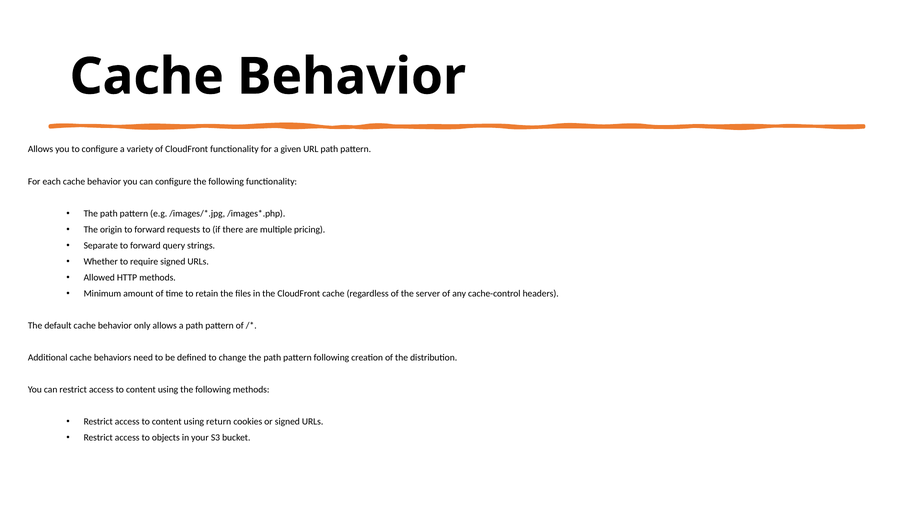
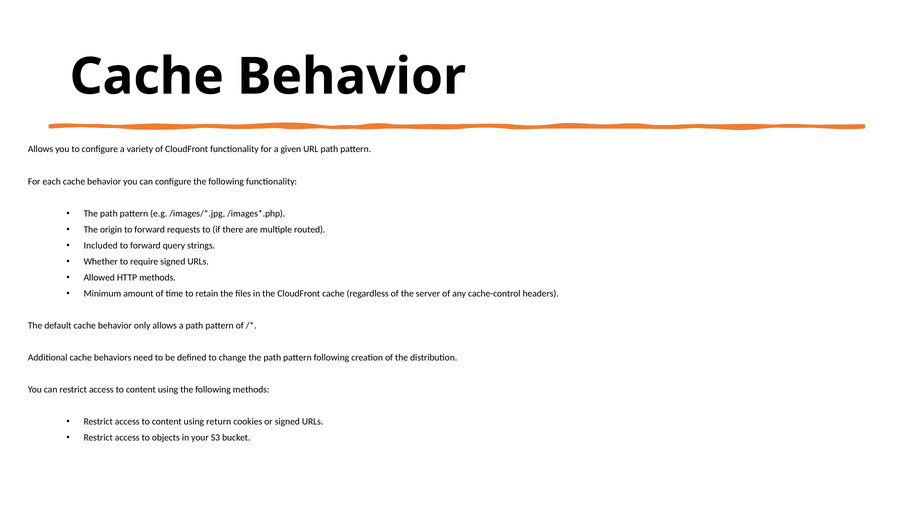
pricing: pricing -> routed
Separate: Separate -> Included
